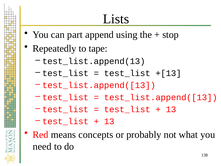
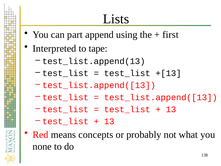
stop: stop -> first
Repeatedly: Repeatedly -> Interpreted
need: need -> none
